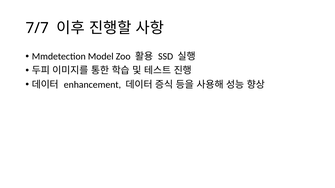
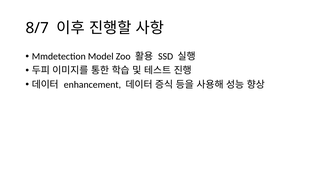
7/7: 7/7 -> 8/7
